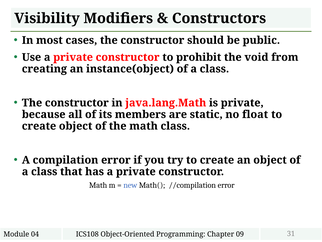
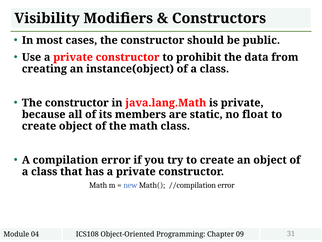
void: void -> data
